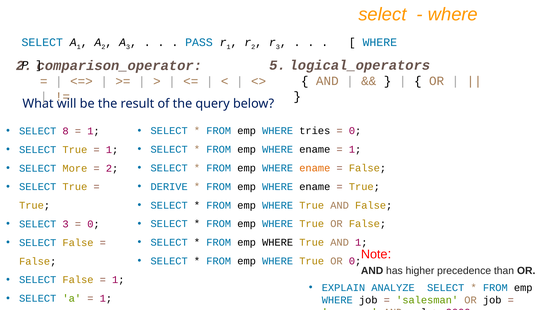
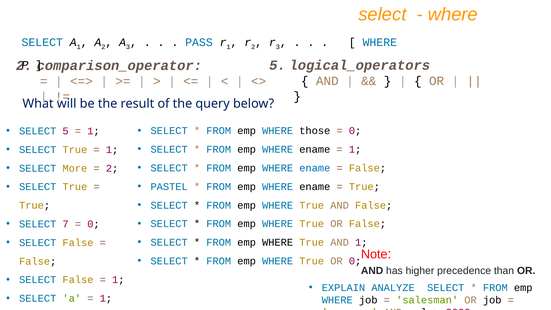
tries: tries -> those
SELECT 8: 8 -> 5
ename at (315, 168) colour: orange -> blue
DERIVE: DERIVE -> PASTEL
SELECT 3: 3 -> 7
